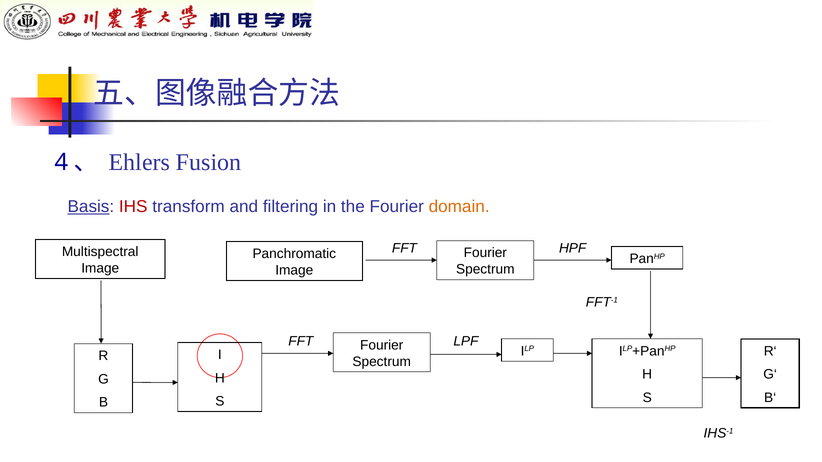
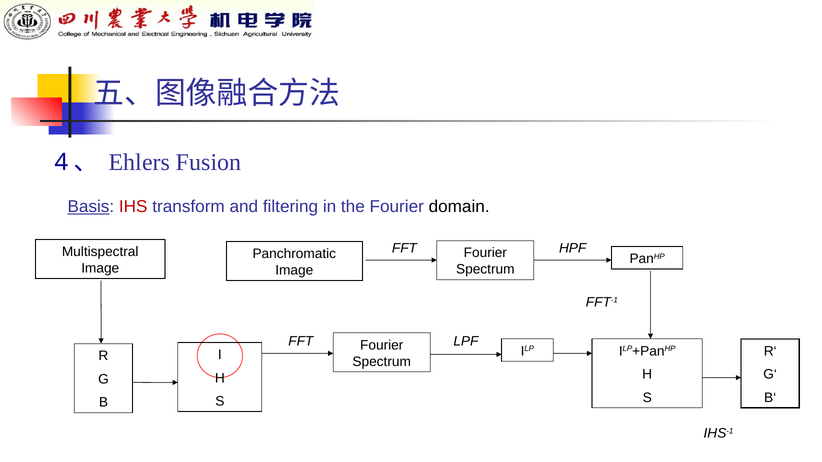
domain colour: orange -> black
